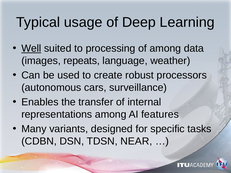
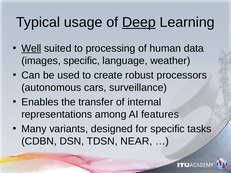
Deep underline: none -> present
of among: among -> human
images repeats: repeats -> specific
